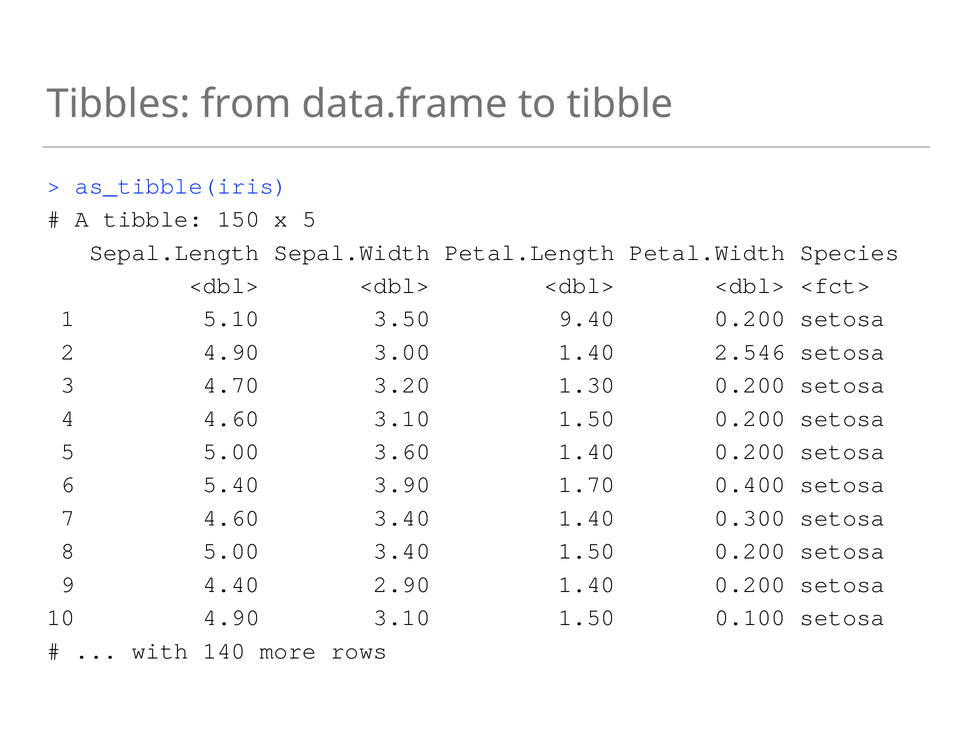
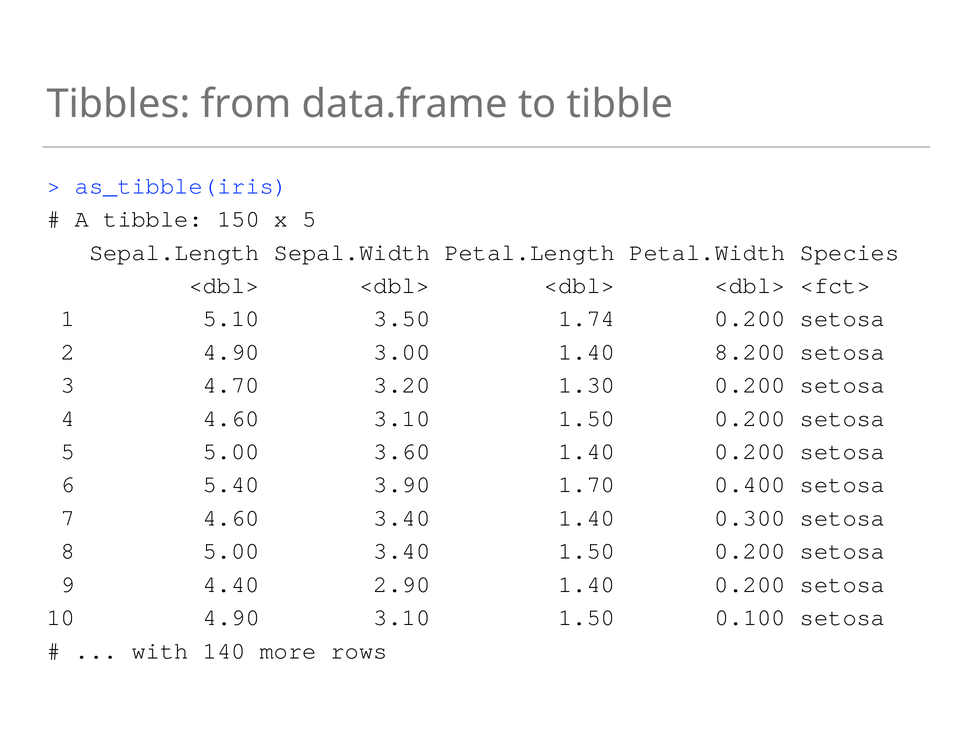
9.40: 9.40 -> 1.74
2.546: 2.546 -> 8.200
